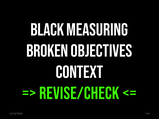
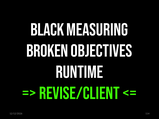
CONTEXT: CONTEXT -> RUNTIME
REVISE/CHECK: REVISE/CHECK -> REVISE/CLIENT
